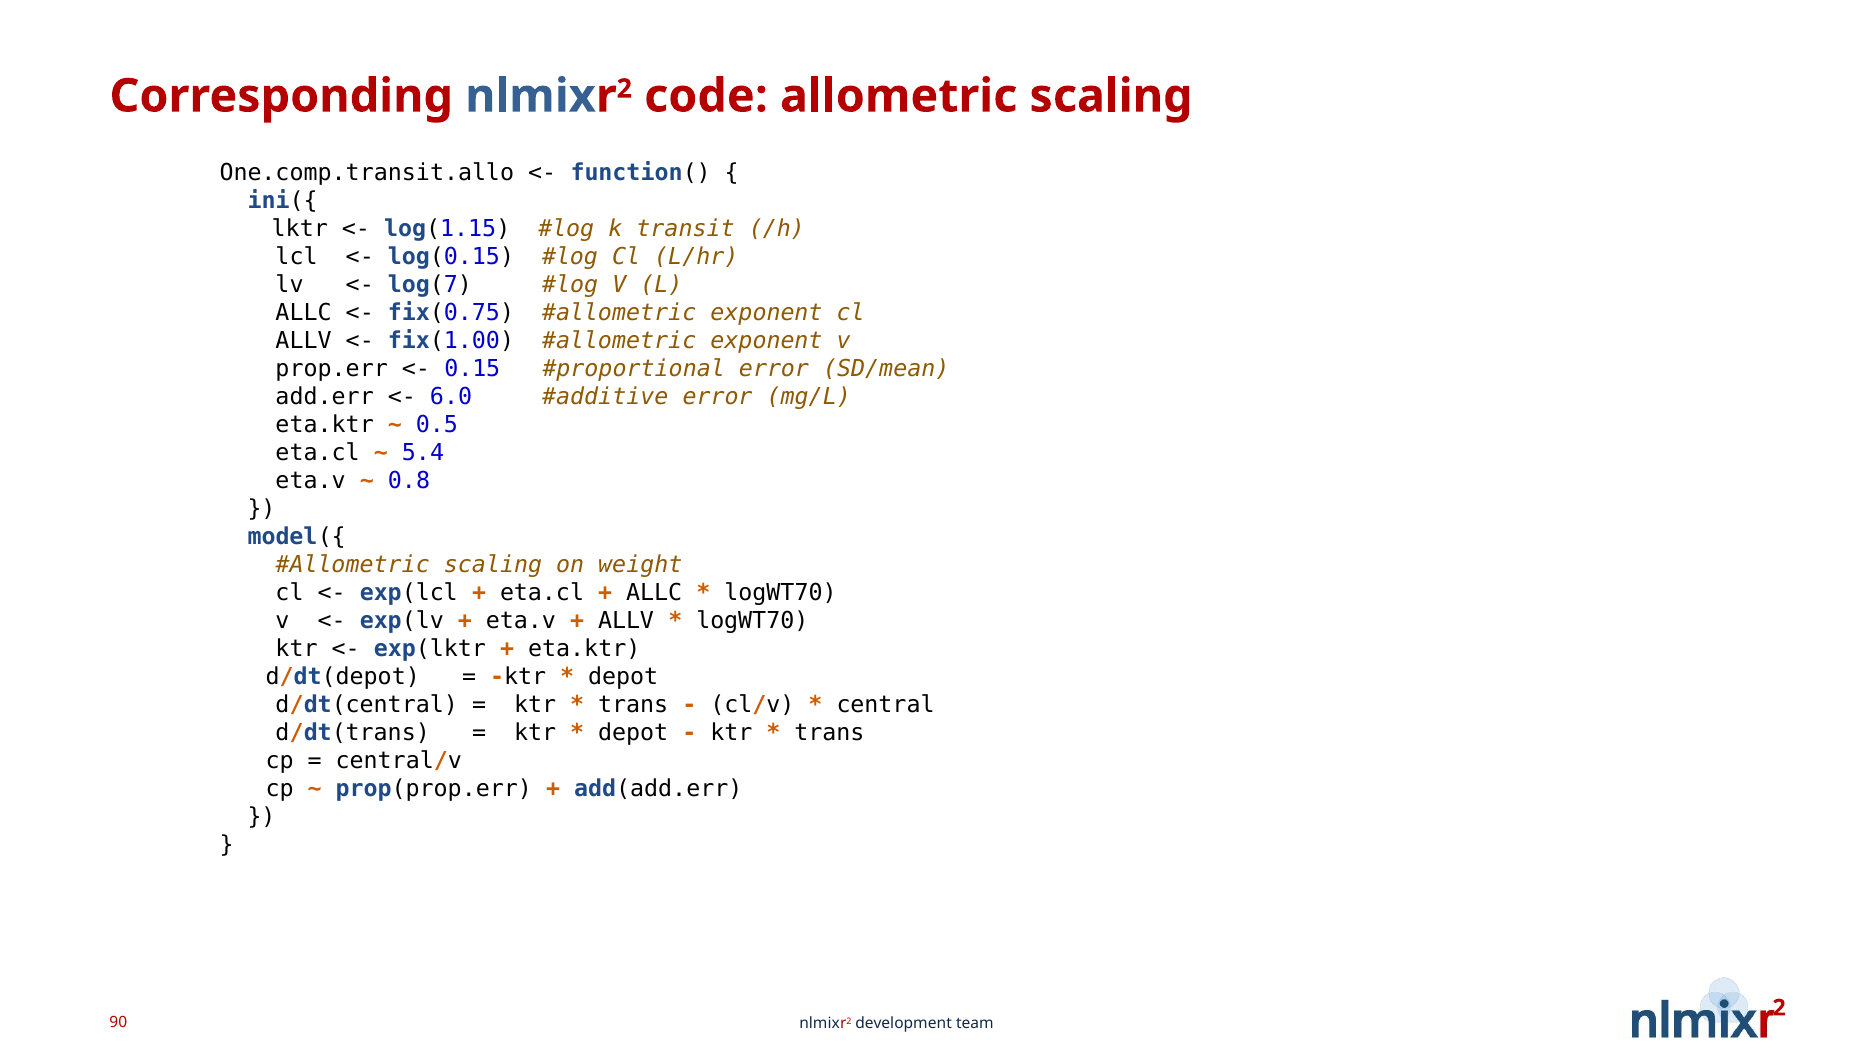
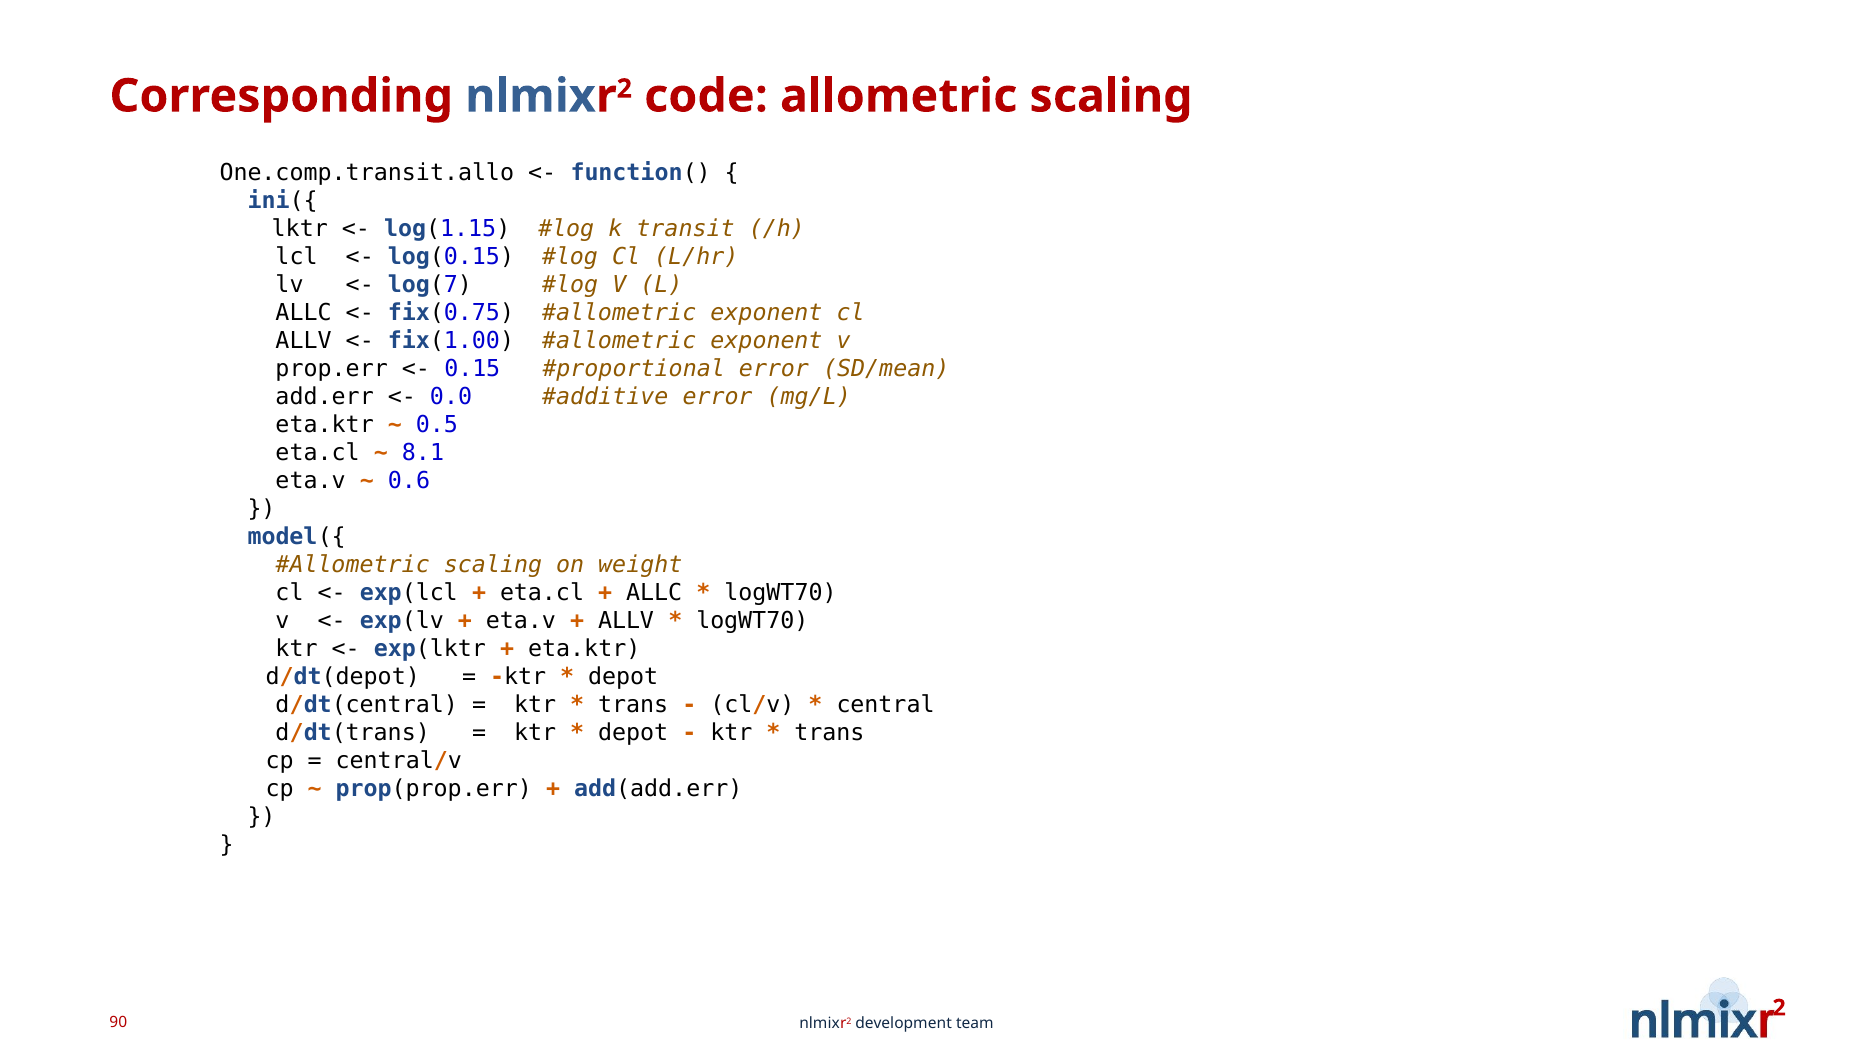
6.0: 6.0 -> 0.0
5.4: 5.4 -> 8.1
0.8: 0.8 -> 0.6
